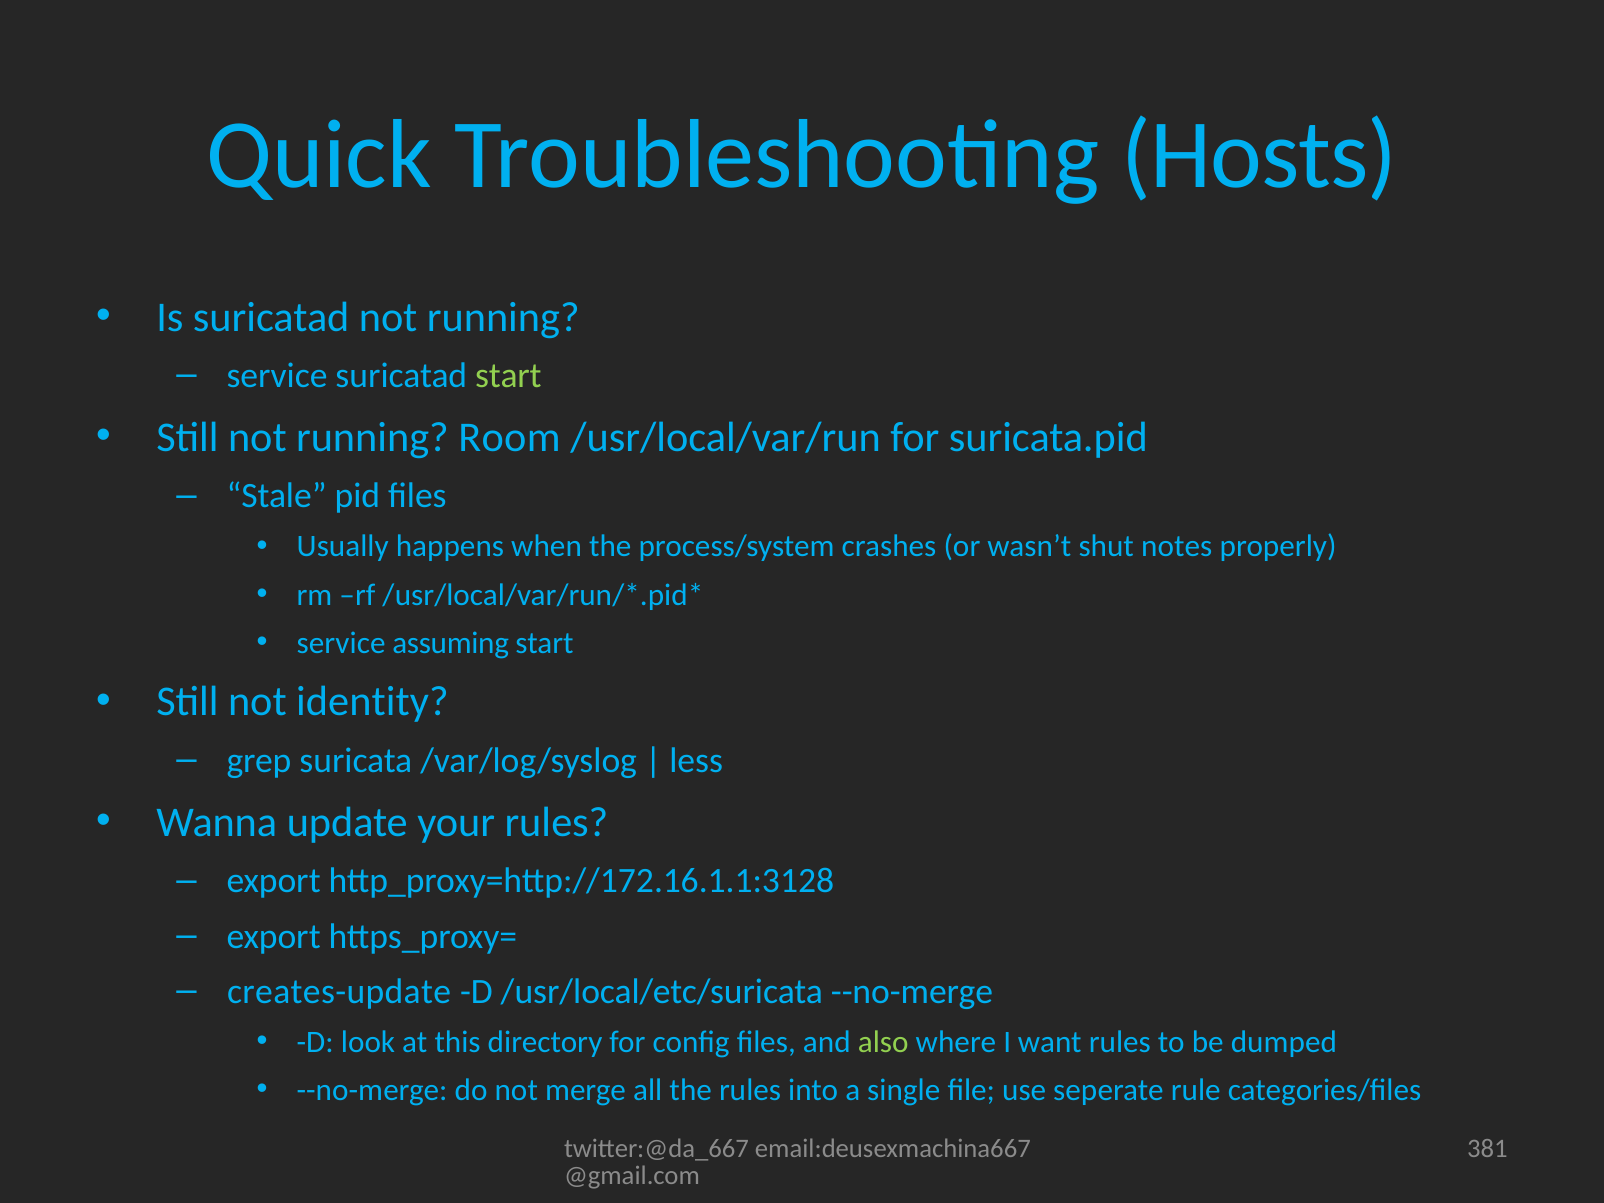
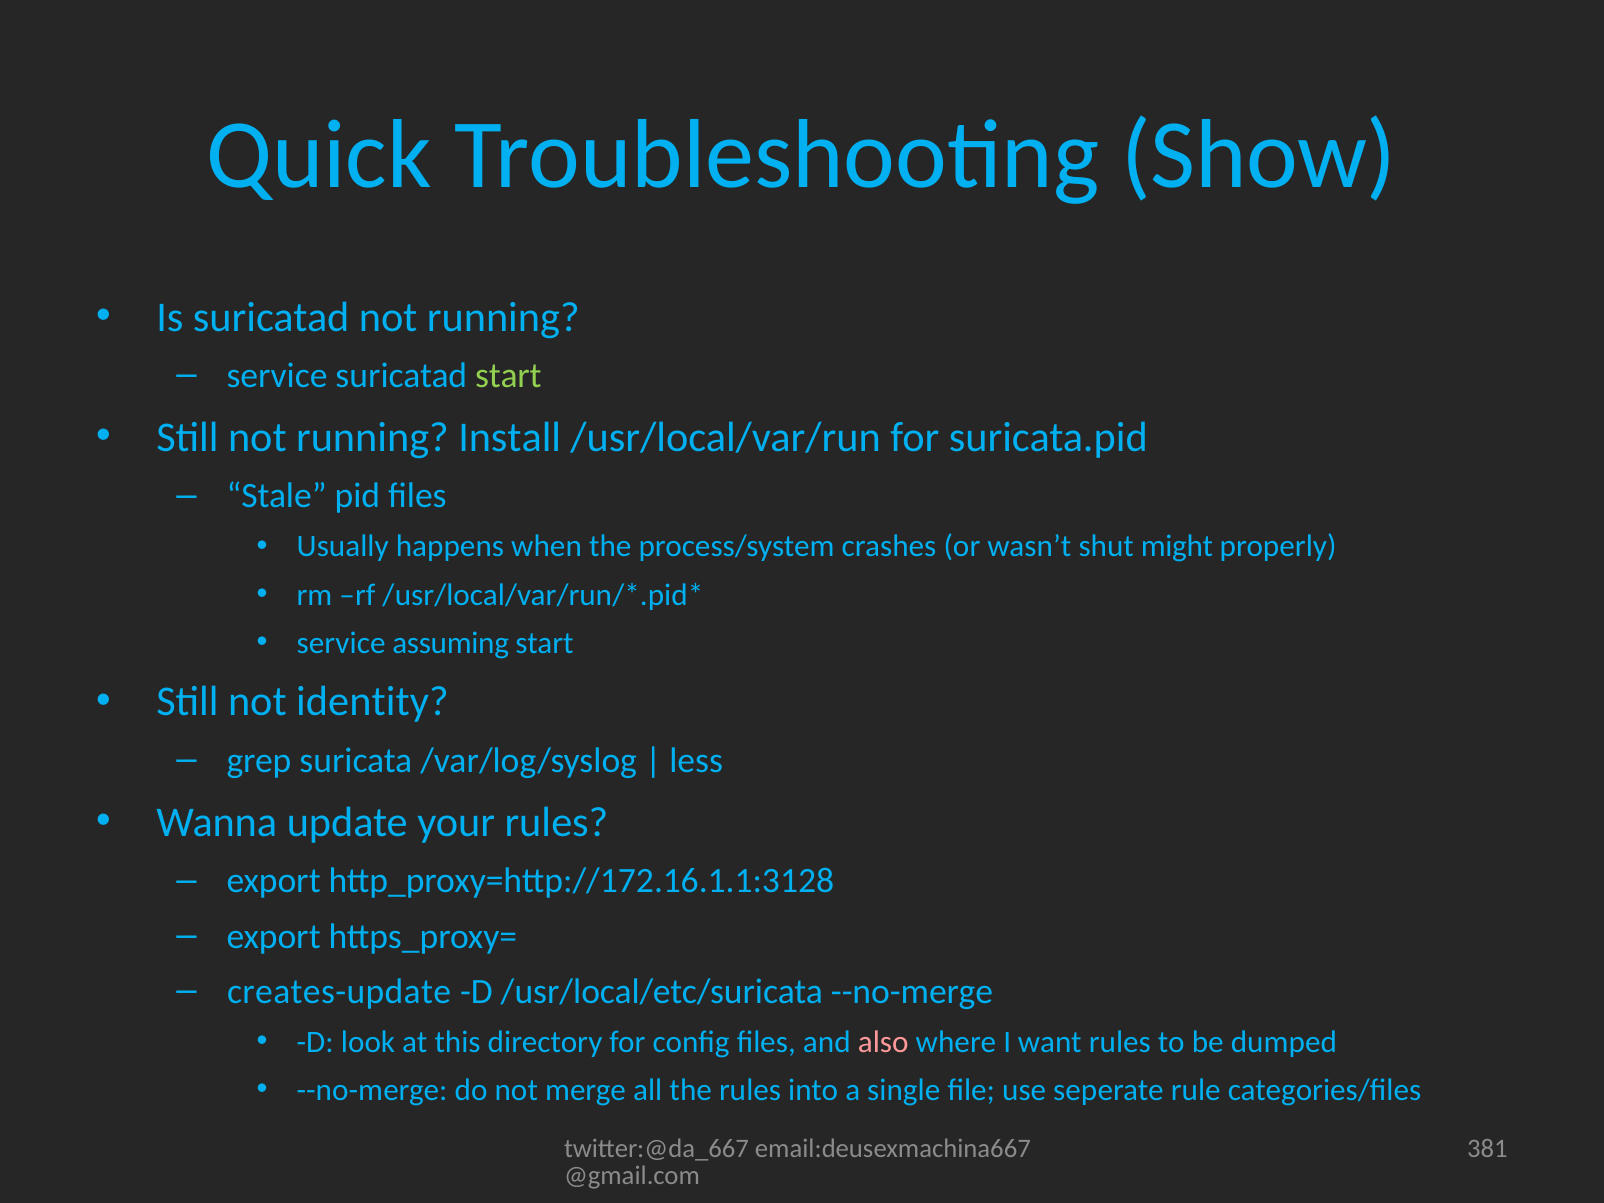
Hosts: Hosts -> Show
Room: Room -> Install
notes: notes -> might
also colour: light green -> pink
